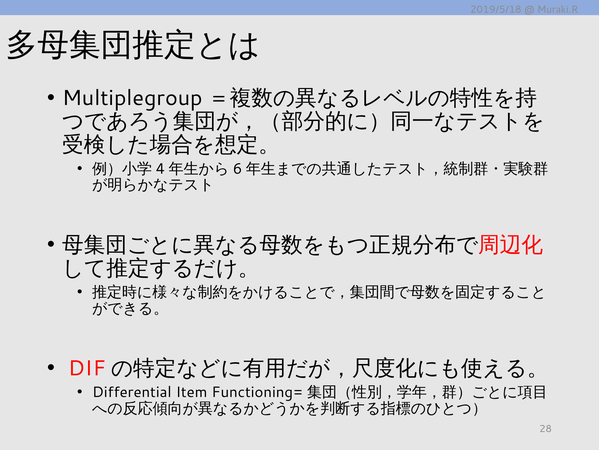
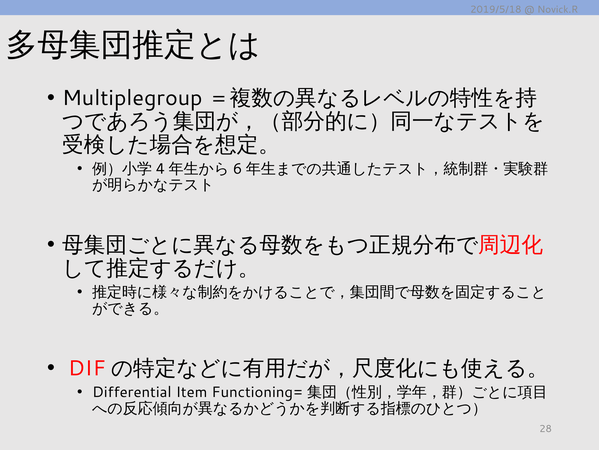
Muraki.R: Muraki.R -> Novick.R
